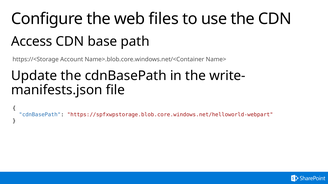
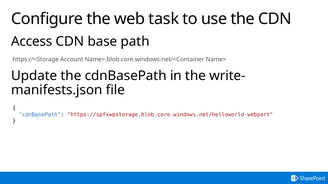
files: files -> task
